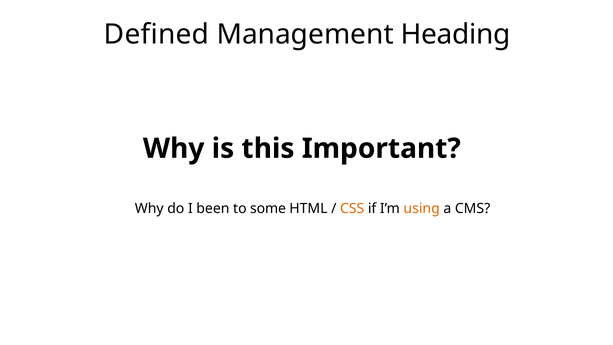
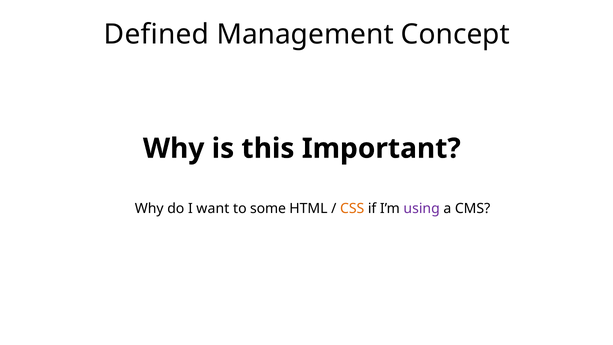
Heading: Heading -> Concept
been: been -> want
using colour: orange -> purple
